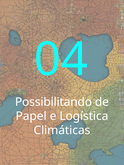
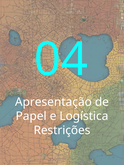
Possibilitando: Possibilitando -> Apresentação
Climáticas: Climáticas -> Restrições
